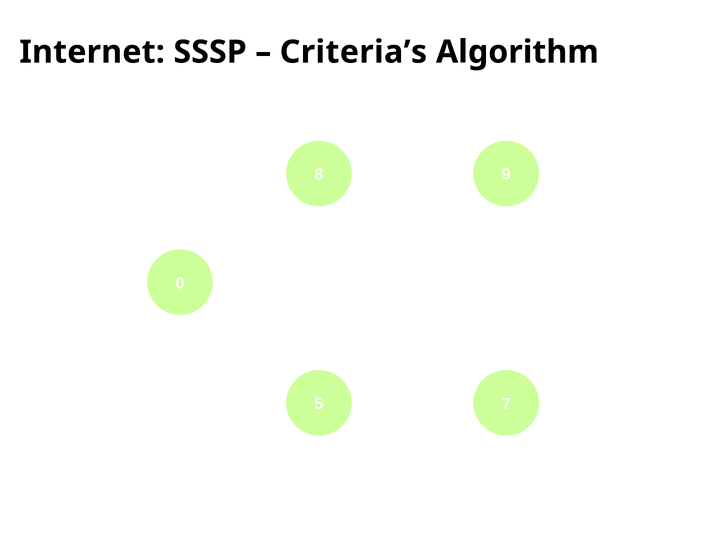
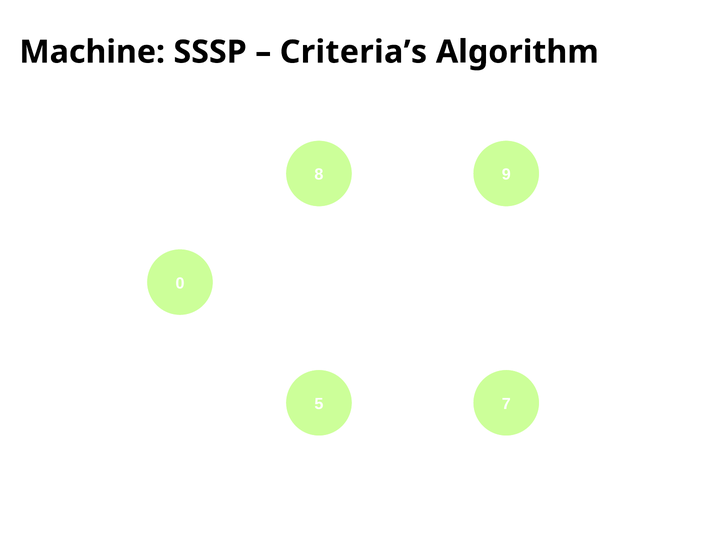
Internet: Internet -> Machine
